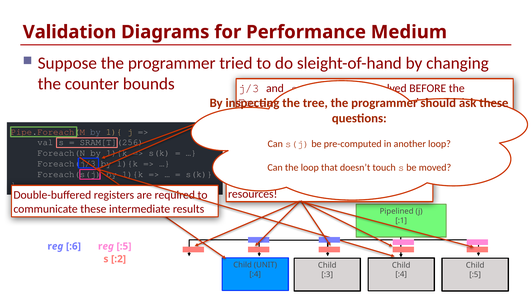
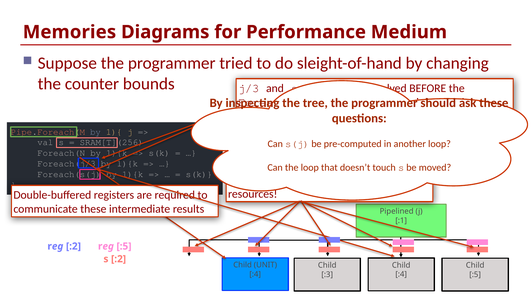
Validation: Validation -> Memories
reg :6: :6 -> :2
